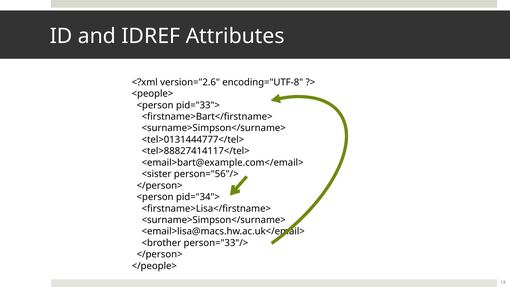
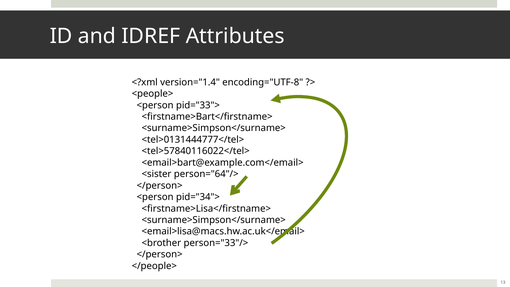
version="2.6: version="2.6 -> version="1.4
<tel>88827414117</tel>: <tel>88827414117</tel> -> <tel>57840116022</tel>
person="56"/>: person="56"/> -> person="64"/>
